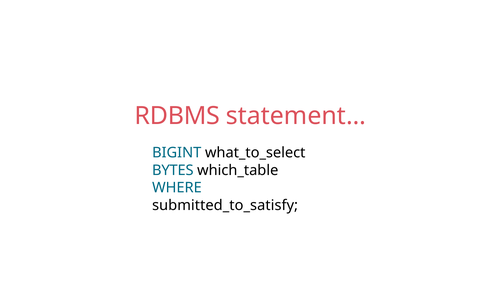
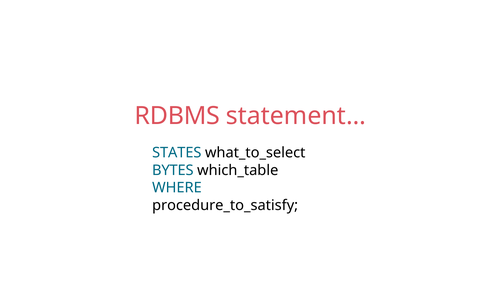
BIGINT: BIGINT -> STATES
submitted_to_satisfy: submitted_to_satisfy -> procedure_to_satisfy
